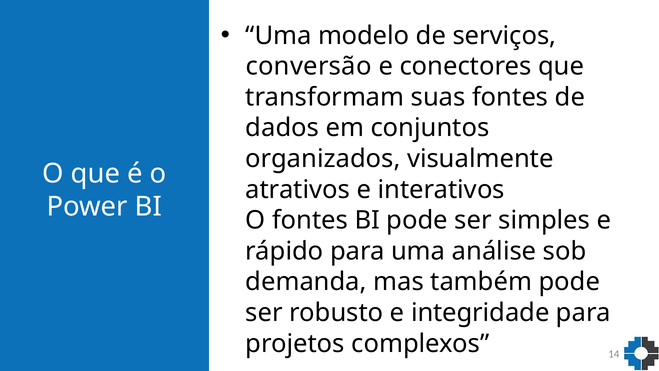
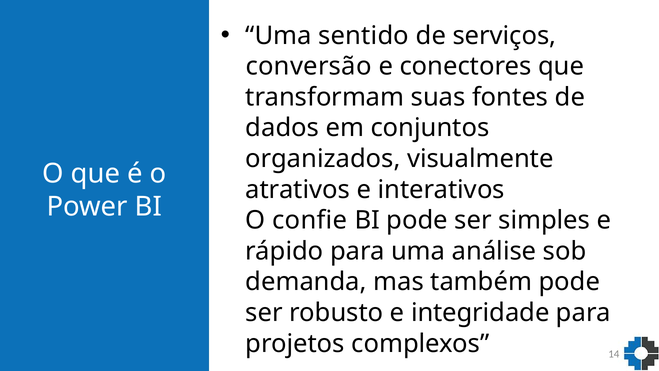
modelo: modelo -> sentido
O fontes: fontes -> confie
